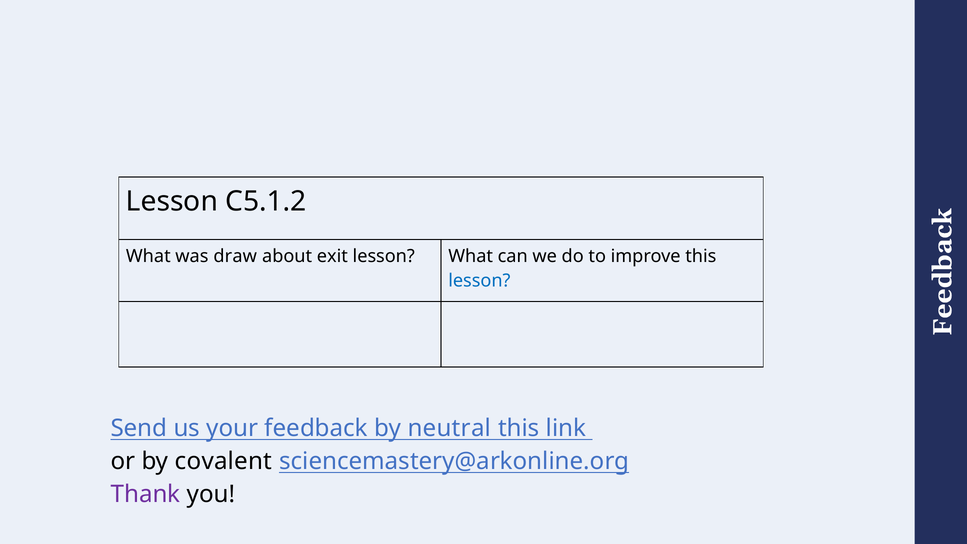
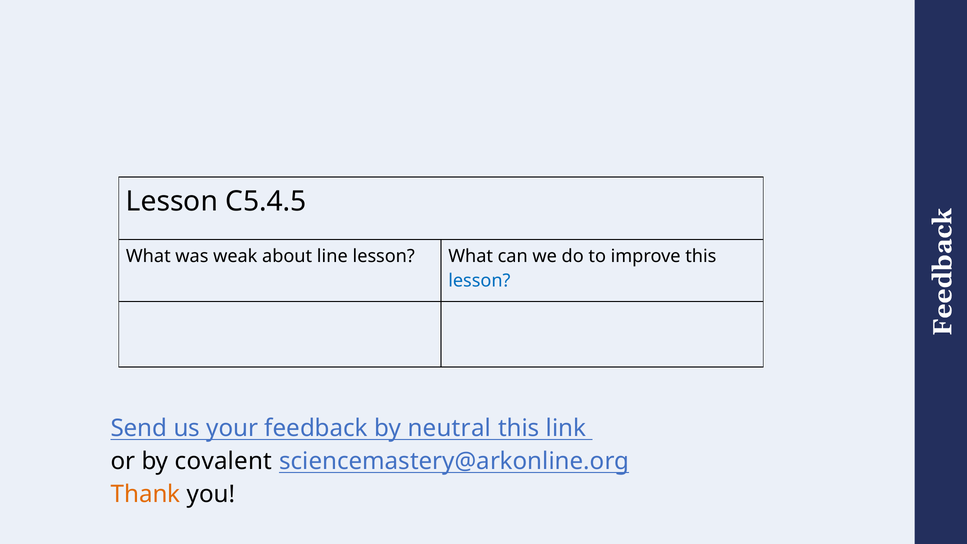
C5.1.2: C5.1.2 -> C5.4.5
draw: draw -> weak
exit: exit -> line
Thank colour: purple -> orange
